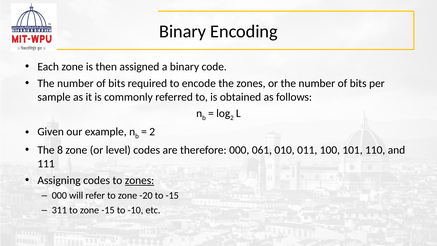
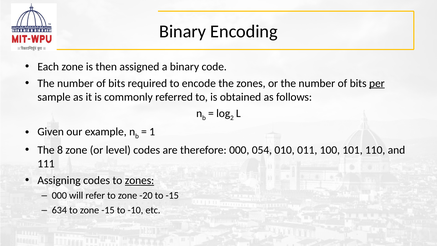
per underline: none -> present
2 at (152, 132): 2 -> 1
061: 061 -> 054
311: 311 -> 634
